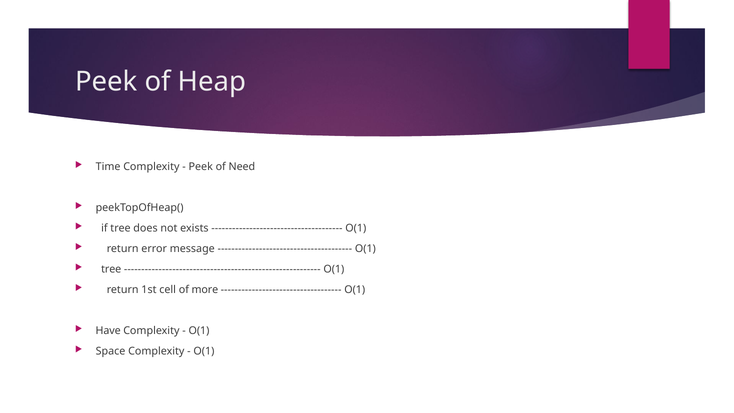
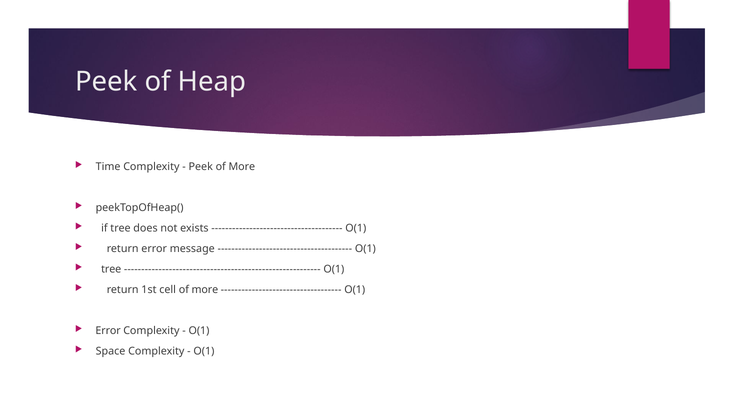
Peek of Need: Need -> More
Have at (108, 331): Have -> Error
